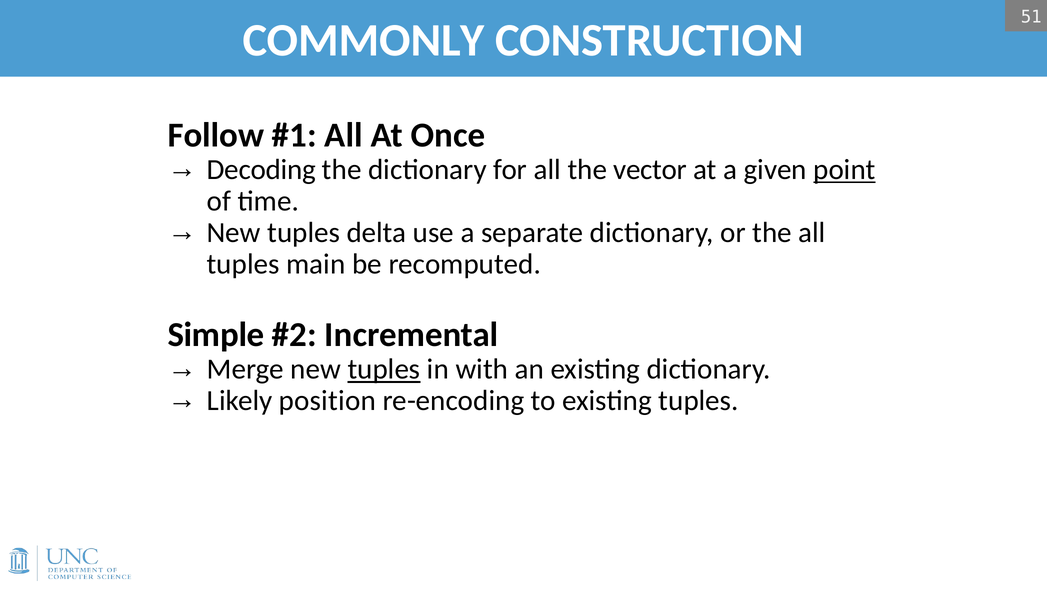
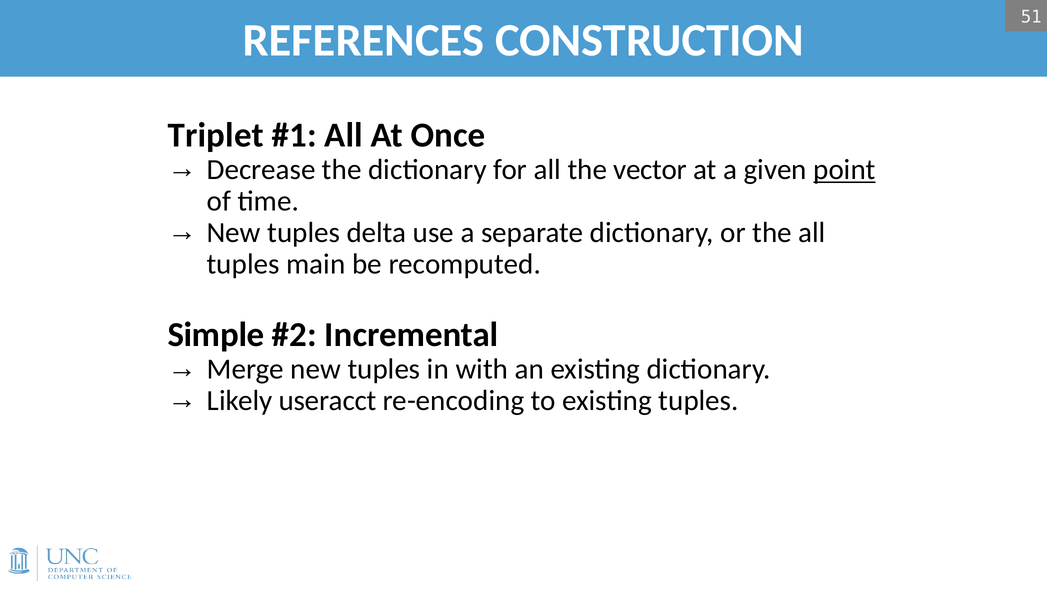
COMMONLY: COMMONLY -> REFERENCES
Follow: Follow -> Triplet
Decoding: Decoding -> Decrease
tuples at (384, 369) underline: present -> none
position: position -> useracct
